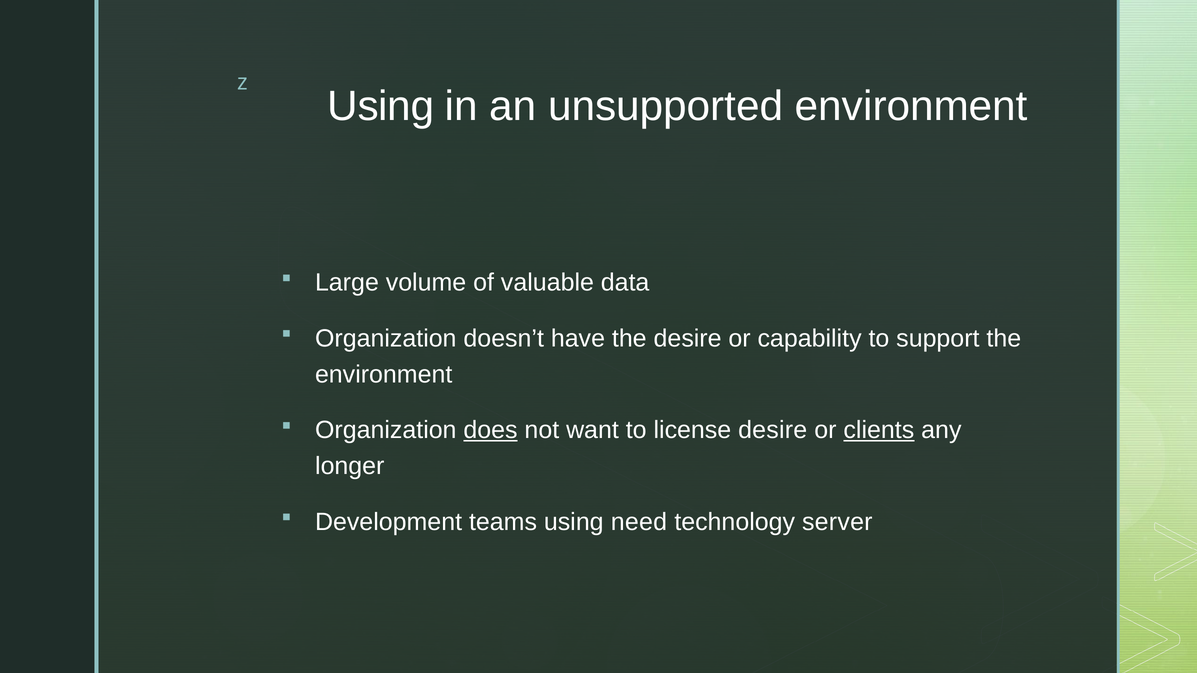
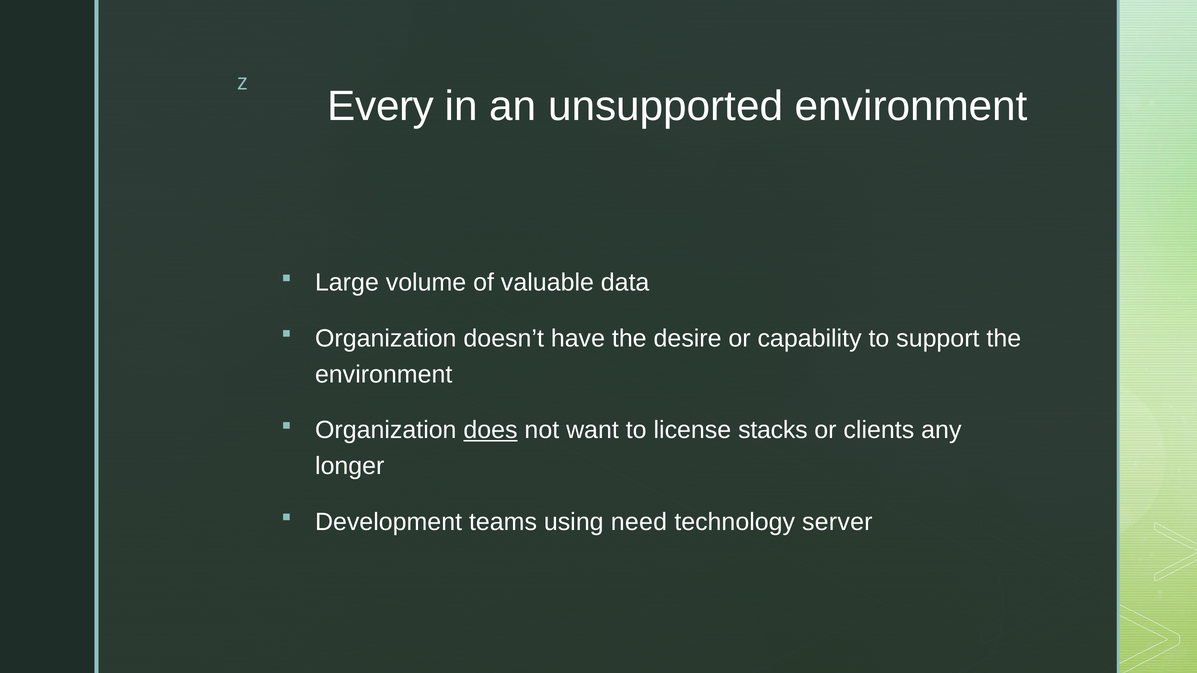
Using at (381, 106): Using -> Every
license desire: desire -> stacks
clients underline: present -> none
